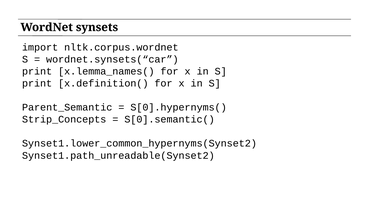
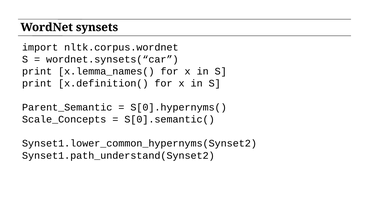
Strip_Concepts: Strip_Concepts -> Scale_Concepts
Synset1.path_unreadable(Synset2: Synset1.path_unreadable(Synset2 -> Synset1.path_understand(Synset2
